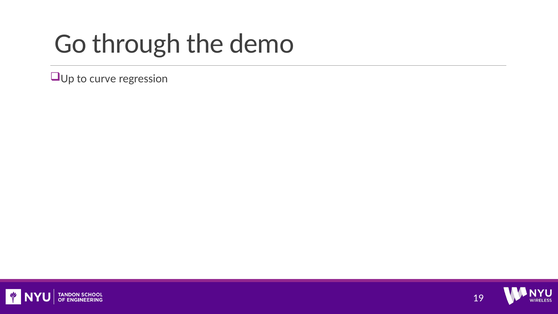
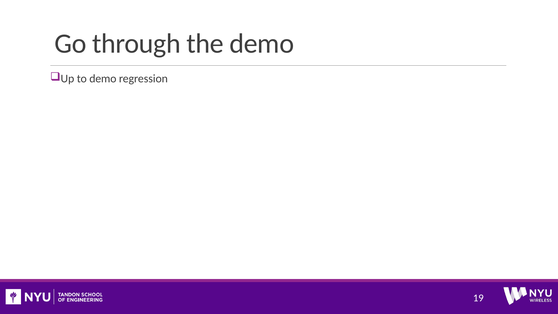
to curve: curve -> demo
